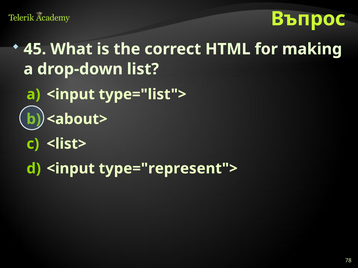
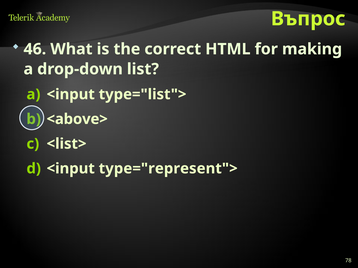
45: 45 -> 46
<about>: <about> -> <above>
